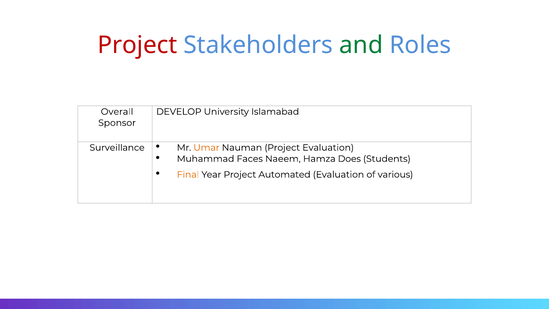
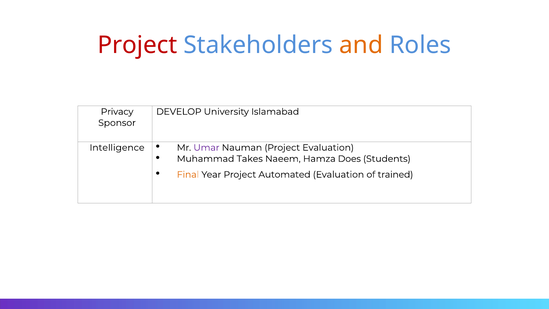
and colour: green -> orange
Overall: Overall -> Privacy
Surveillance: Surveillance -> Intelligence
Umar colour: orange -> purple
Faces: Faces -> Takes
various: various -> trained
